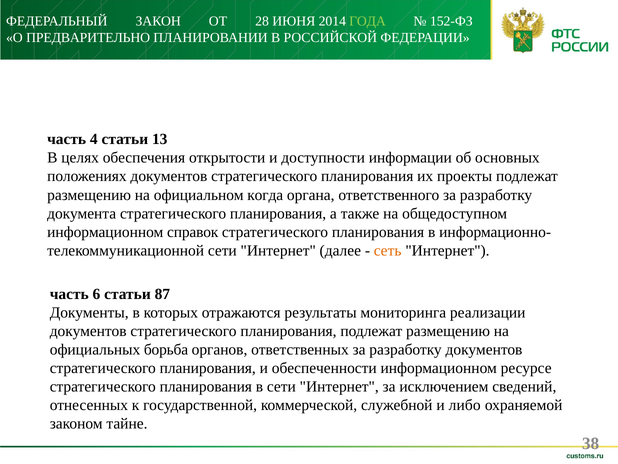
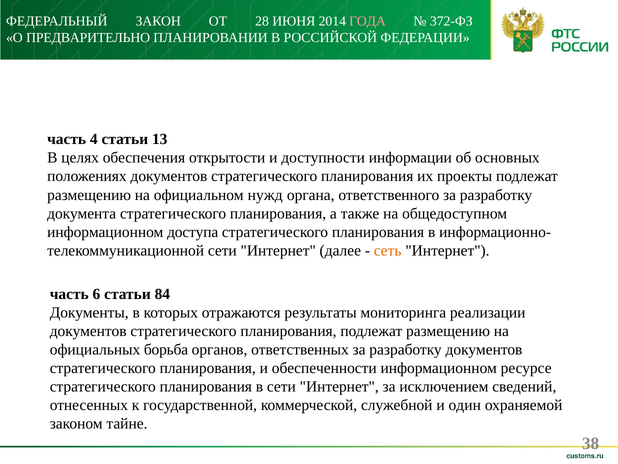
ГОДА colour: light green -> pink
152-ФЗ: 152-ФЗ -> 372-ФЗ
когда: когда -> нужд
справок: справок -> доступа
87: 87 -> 84
либо: либо -> один
